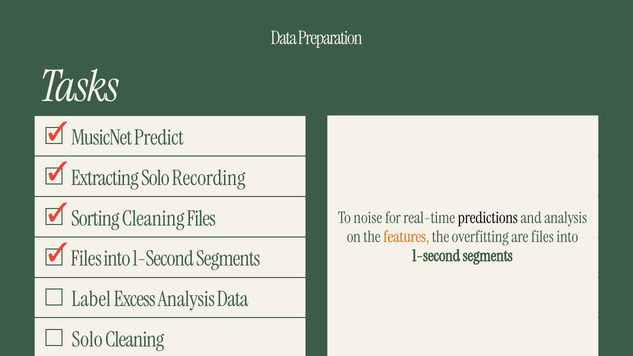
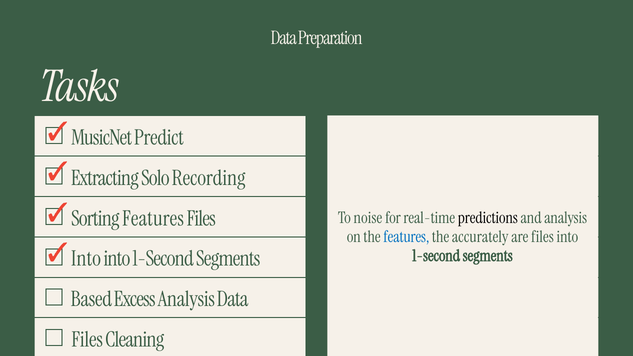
Sorting Cleaning: Cleaning -> Features
features at (406, 237) colour: orange -> blue
overfitting: overfitting -> accurately
Files at (86, 259): Files -> Into
Label: Label -> Based
Solo at (87, 340): Solo -> Files
